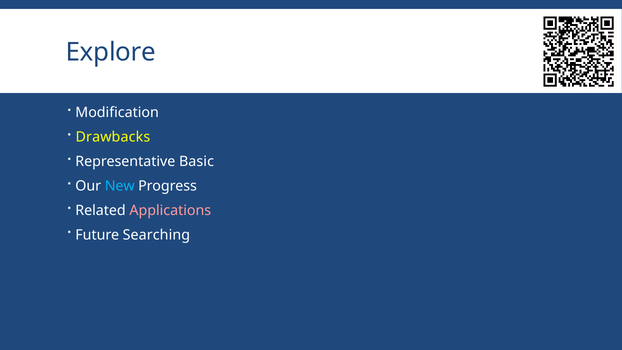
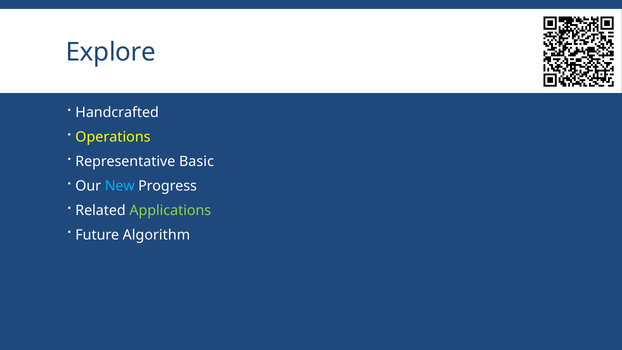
Modification: Modification -> Handcrafted
Drawbacks: Drawbacks -> Operations
Applications colour: pink -> light green
Searching: Searching -> Algorithm
